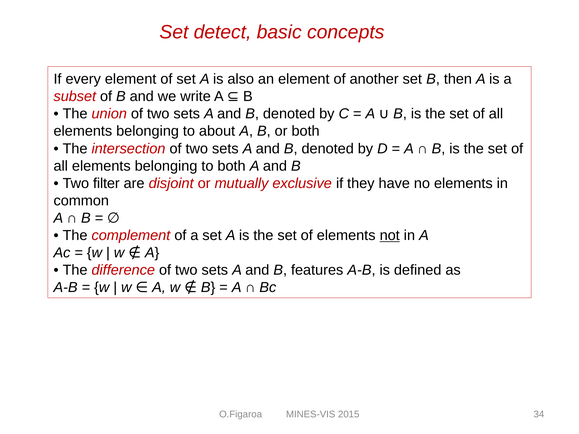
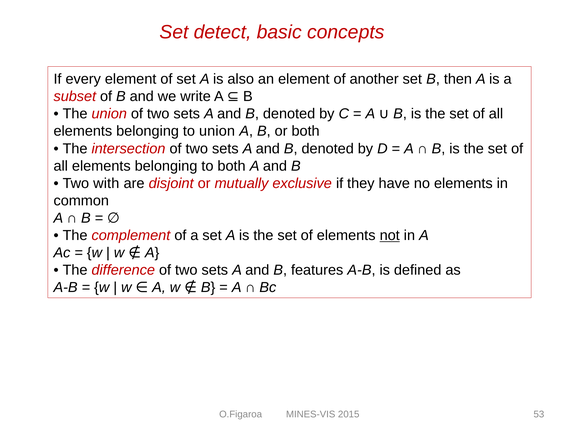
to about: about -> union
filter: filter -> with
34: 34 -> 53
